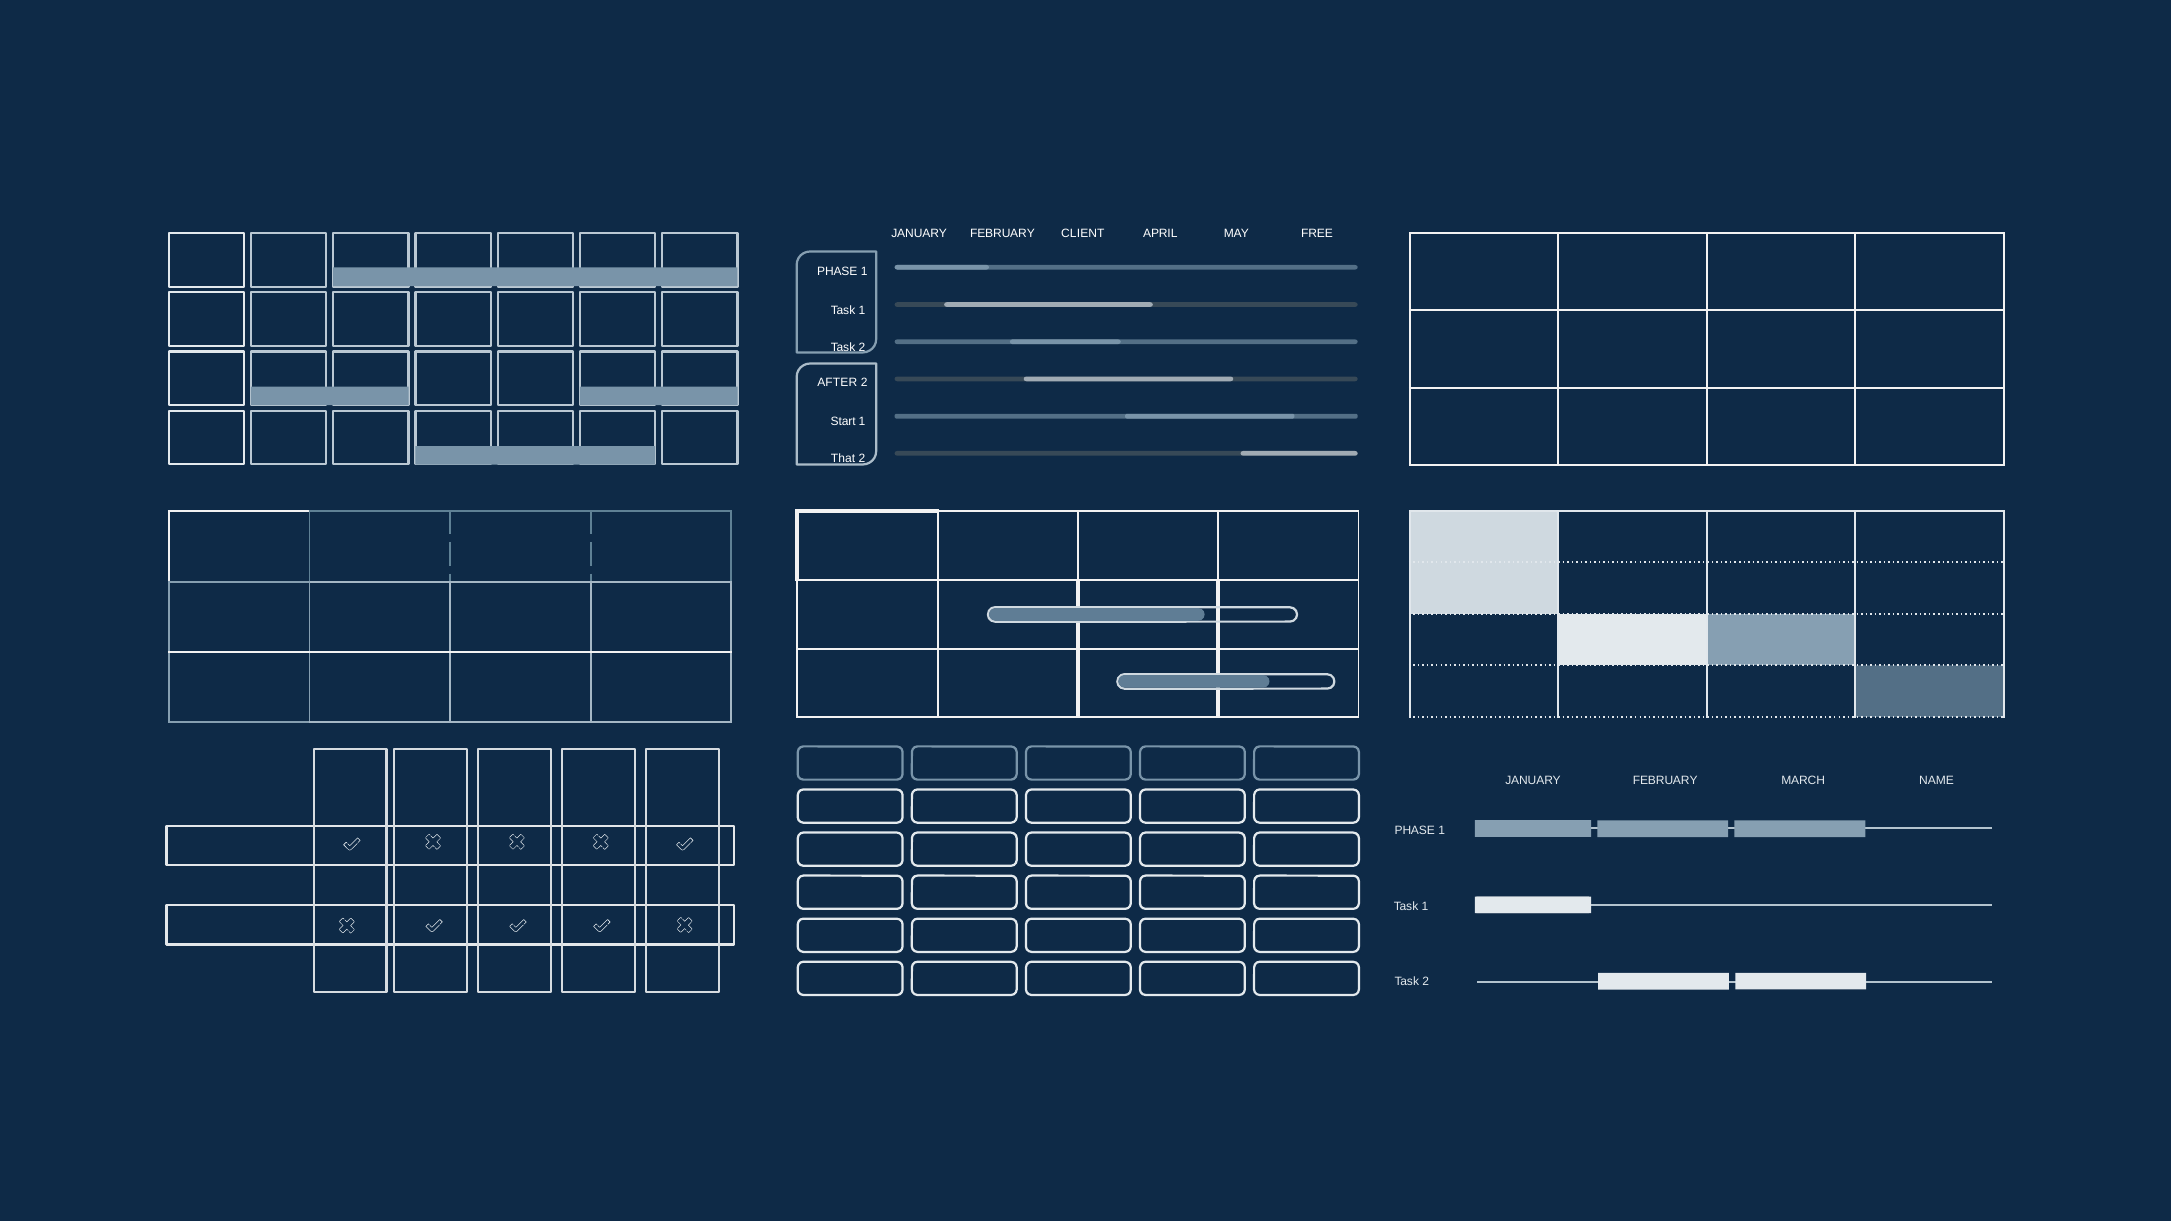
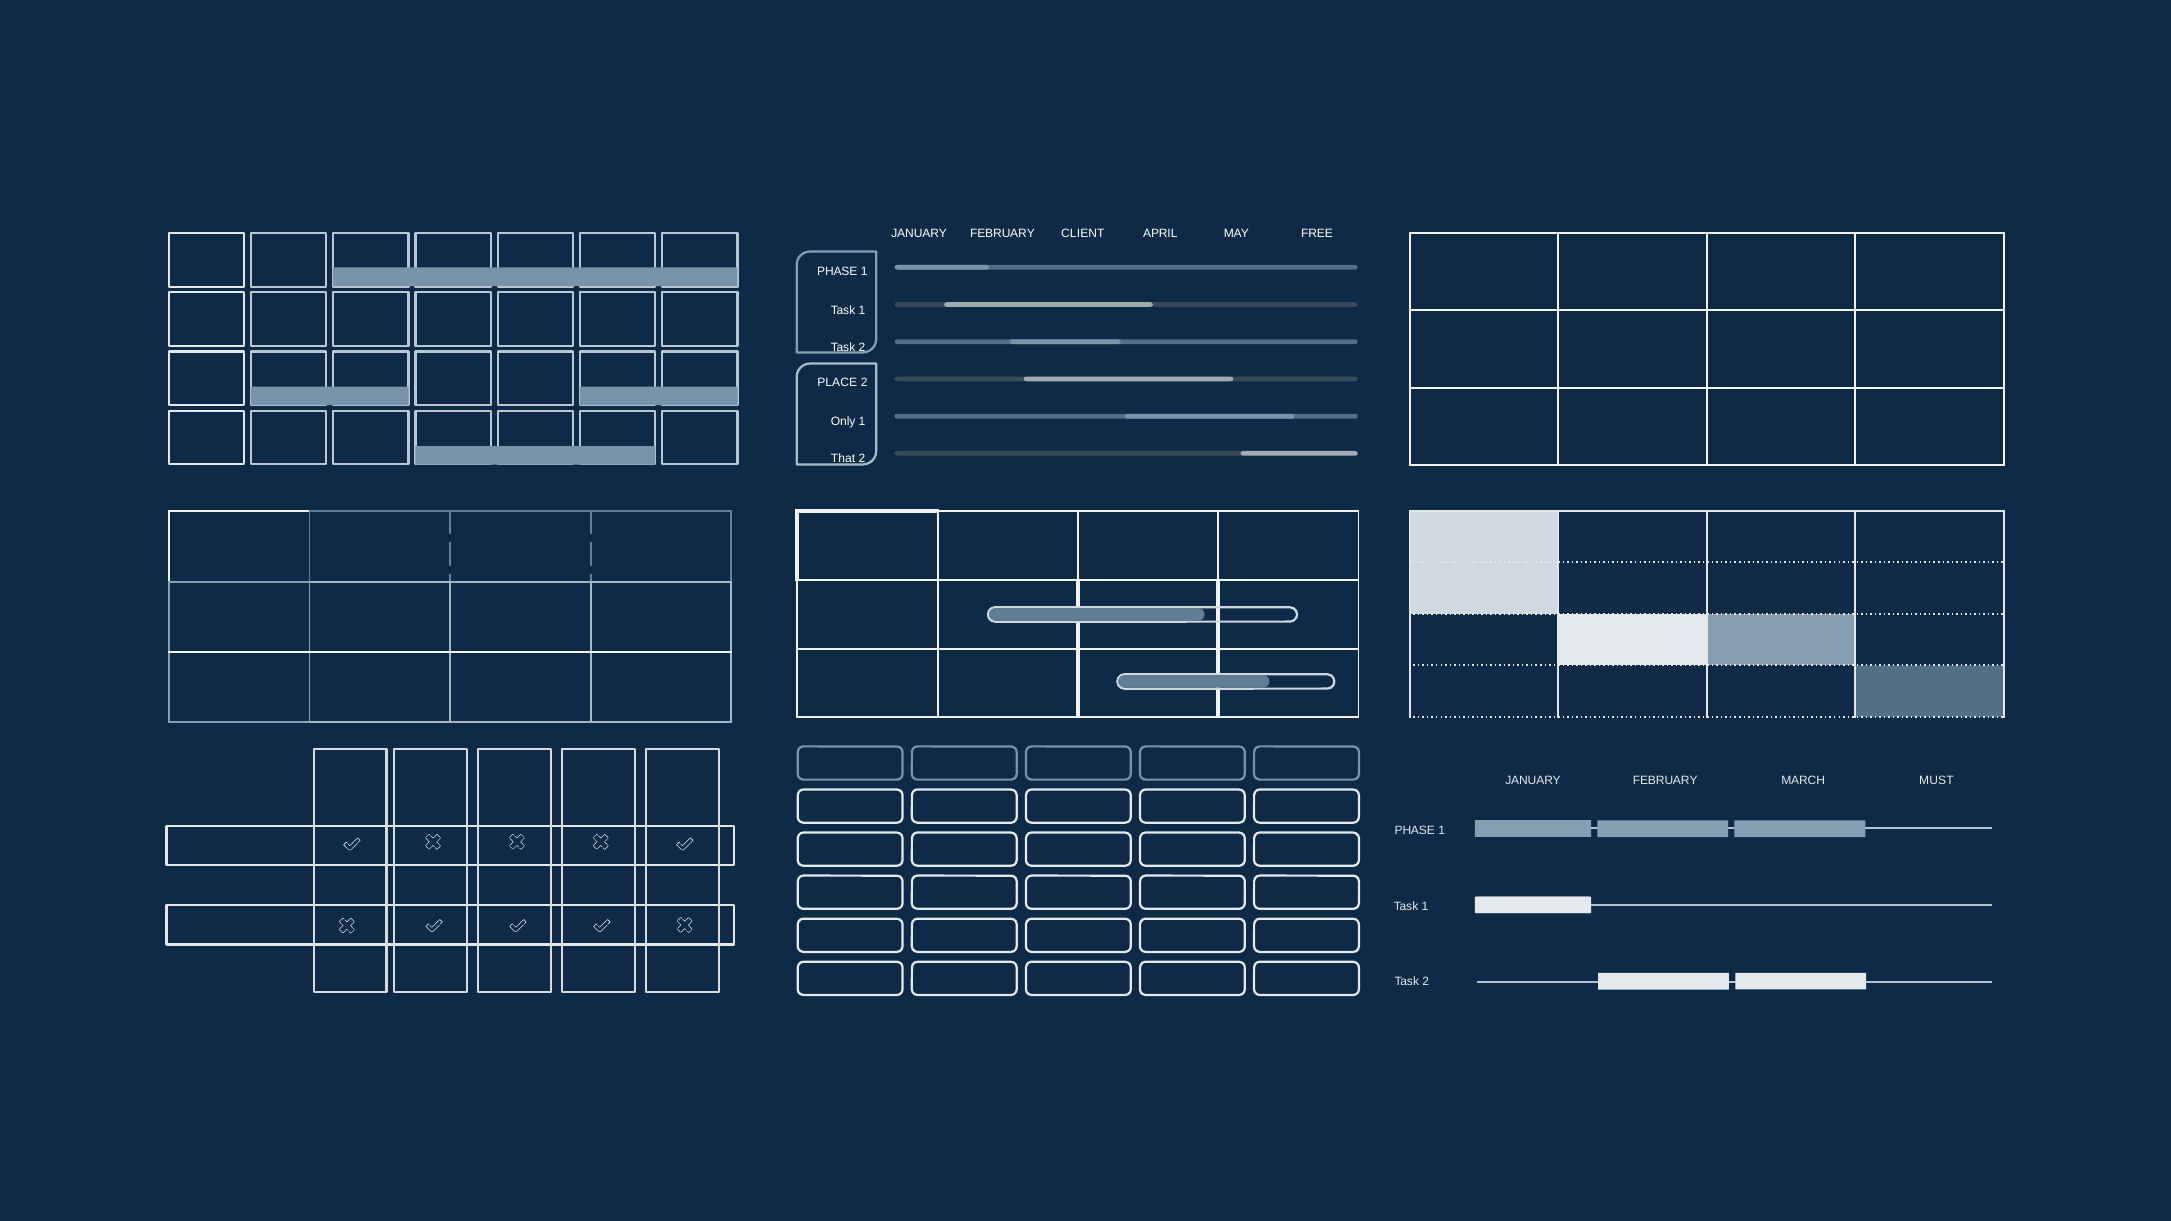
AFTER: AFTER -> PLACE
Start: Start -> Only
NAME: NAME -> MUST
